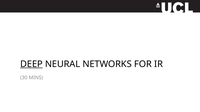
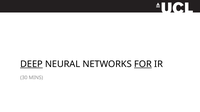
FOR underline: none -> present
